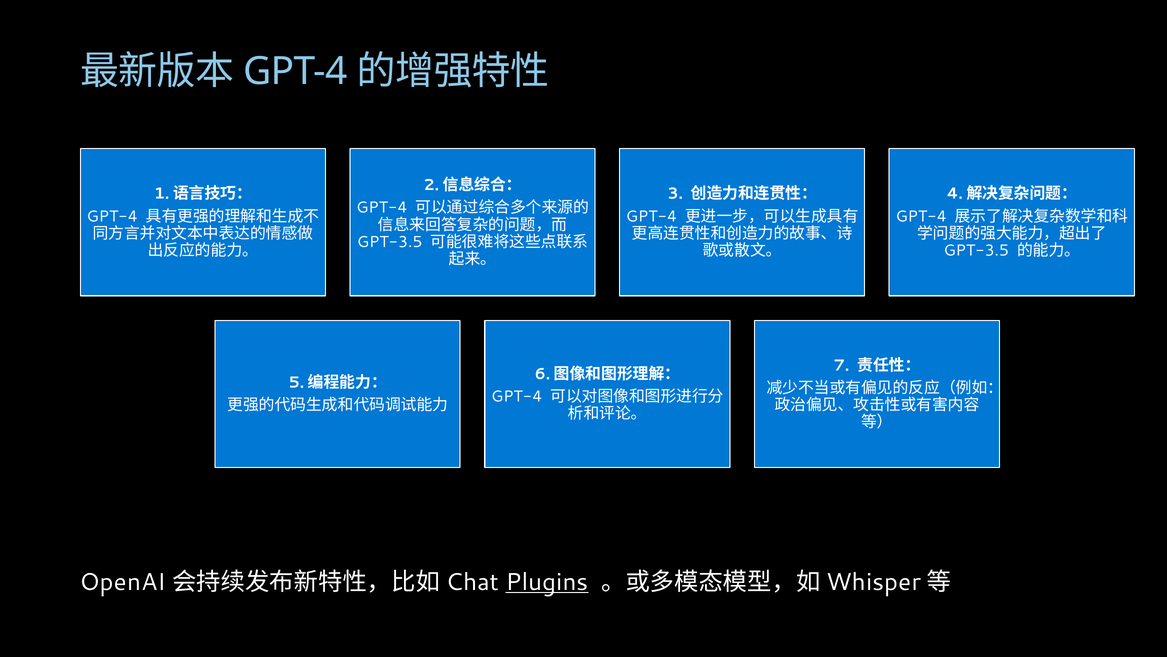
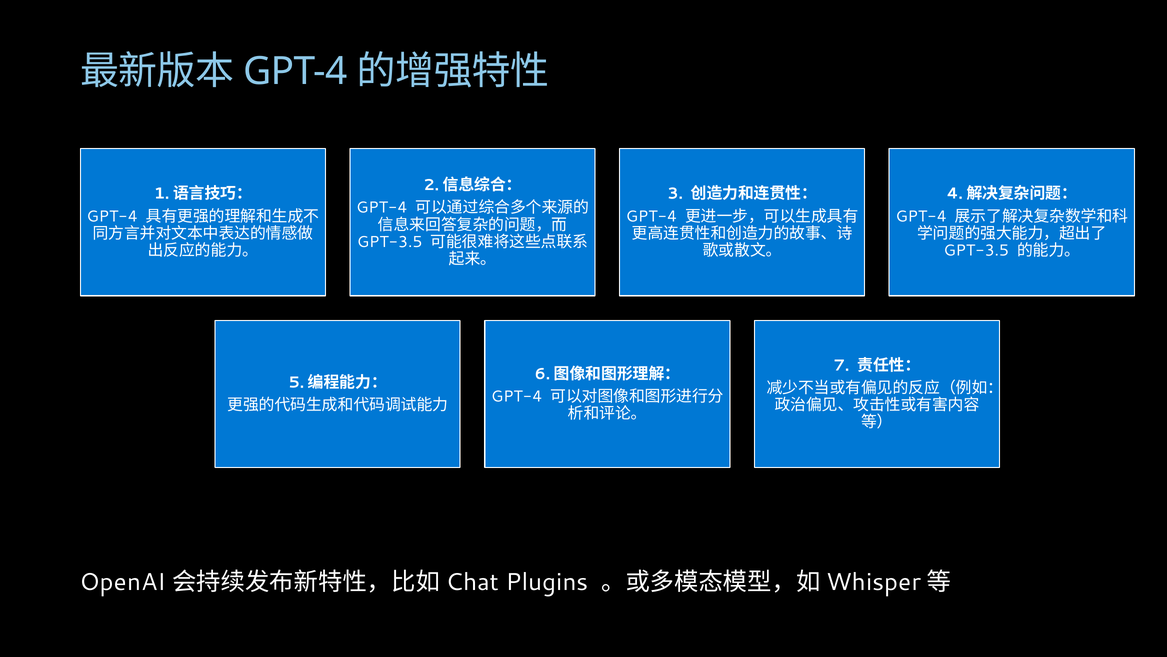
Plugins underline: present -> none
